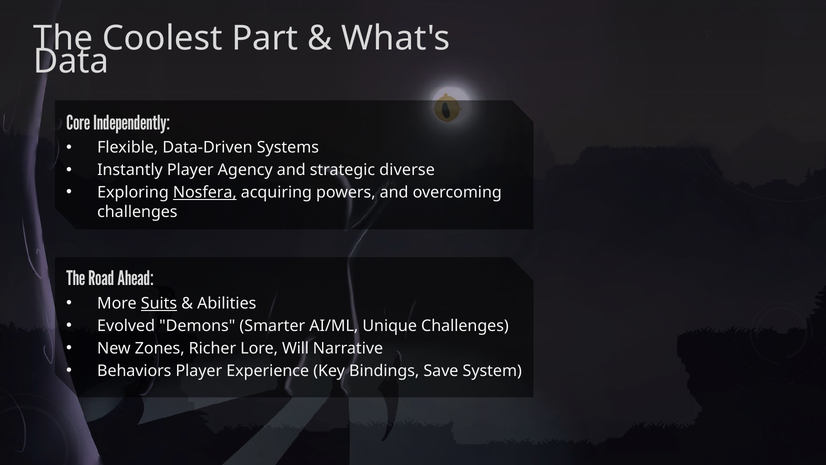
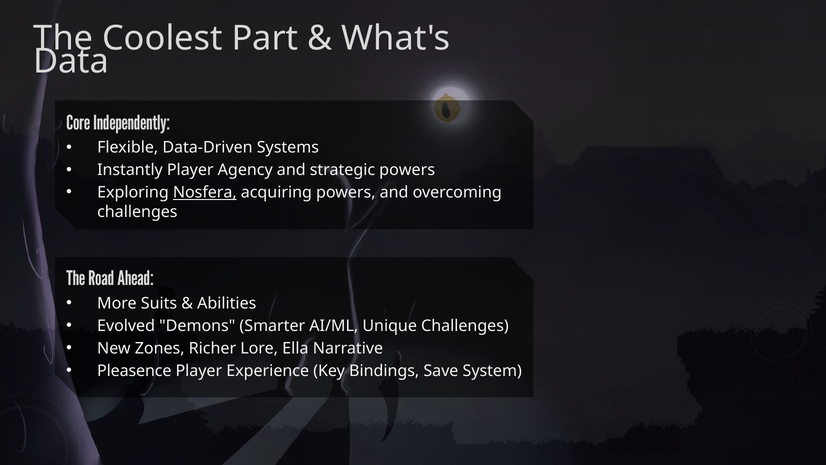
strategic diverse: diverse -> powers
Suits underline: present -> none
Will: Will -> Ella
Behaviors: Behaviors -> Pleasence
